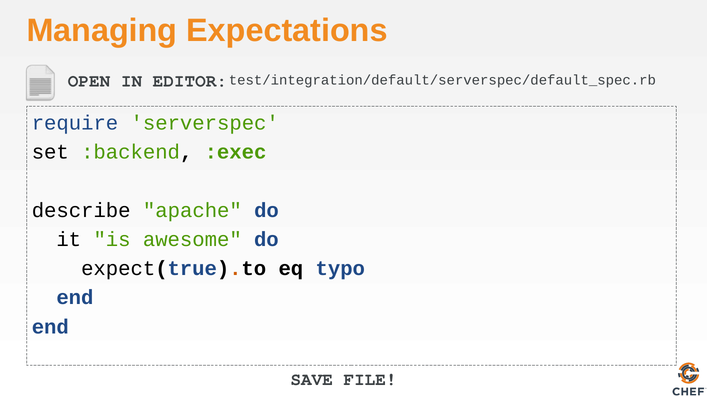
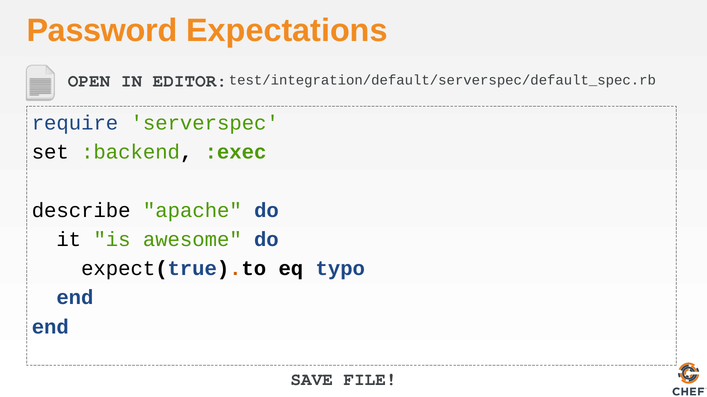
Managing: Managing -> Password
